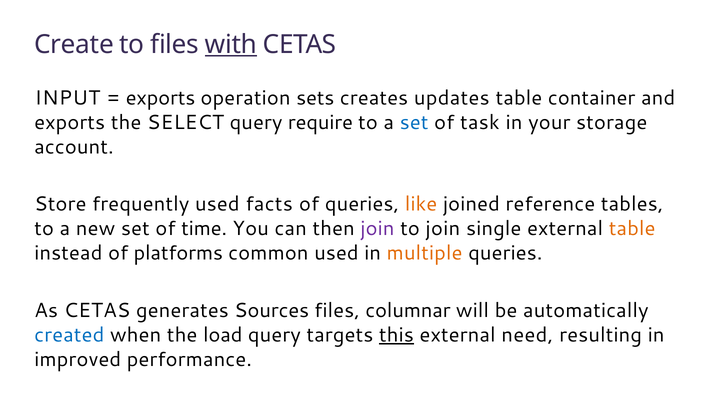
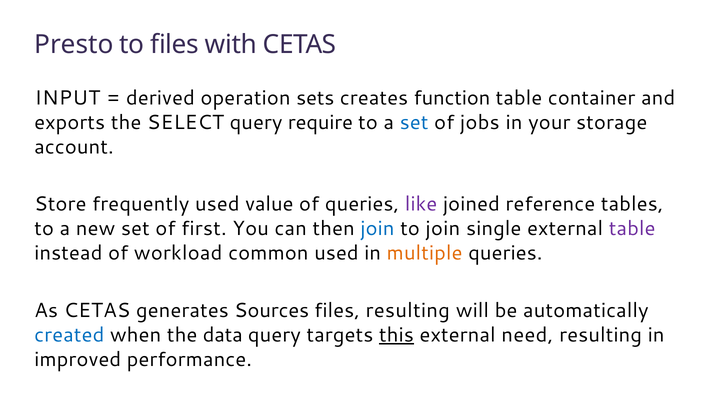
Create: Create -> Presto
with underline: present -> none
exports at (161, 98): exports -> derived
updates: updates -> function
task: task -> jobs
facts: facts -> value
like colour: orange -> purple
time: time -> first
join at (377, 228) colour: purple -> blue
table at (632, 228) colour: orange -> purple
platforms: platforms -> workload
files columnar: columnar -> resulting
load: load -> data
